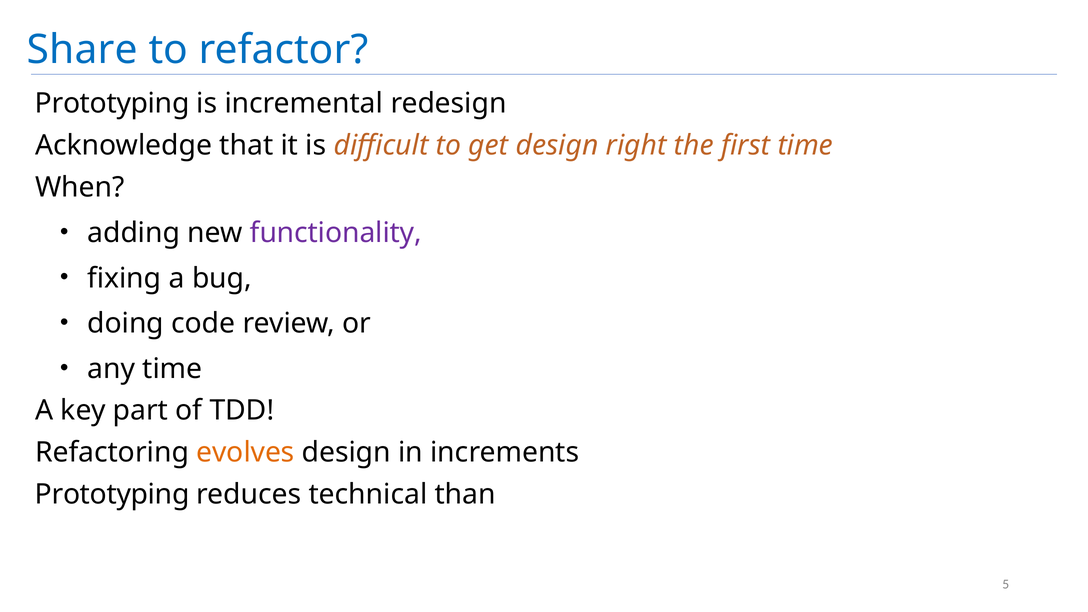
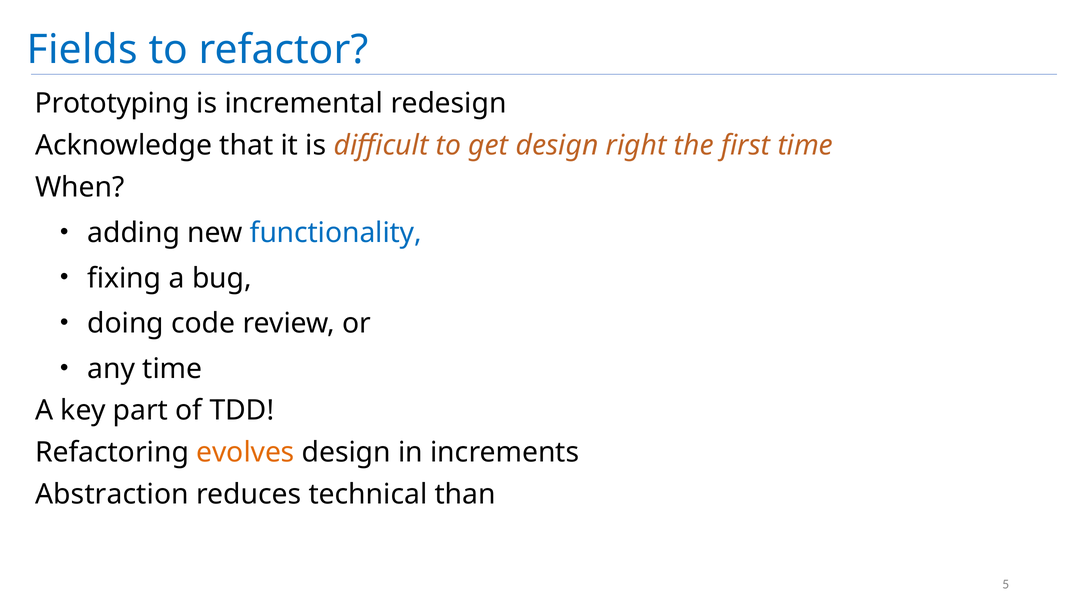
Share: Share -> Fields
functionality colour: purple -> blue
Prototyping at (112, 494): Prototyping -> Abstraction
